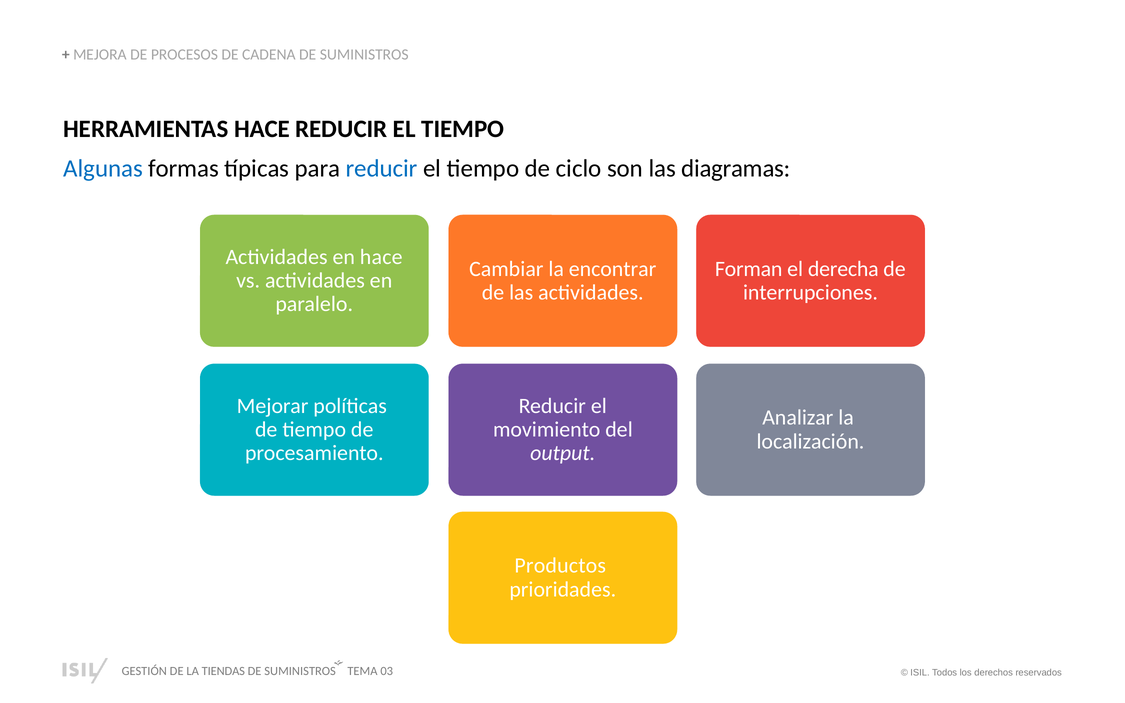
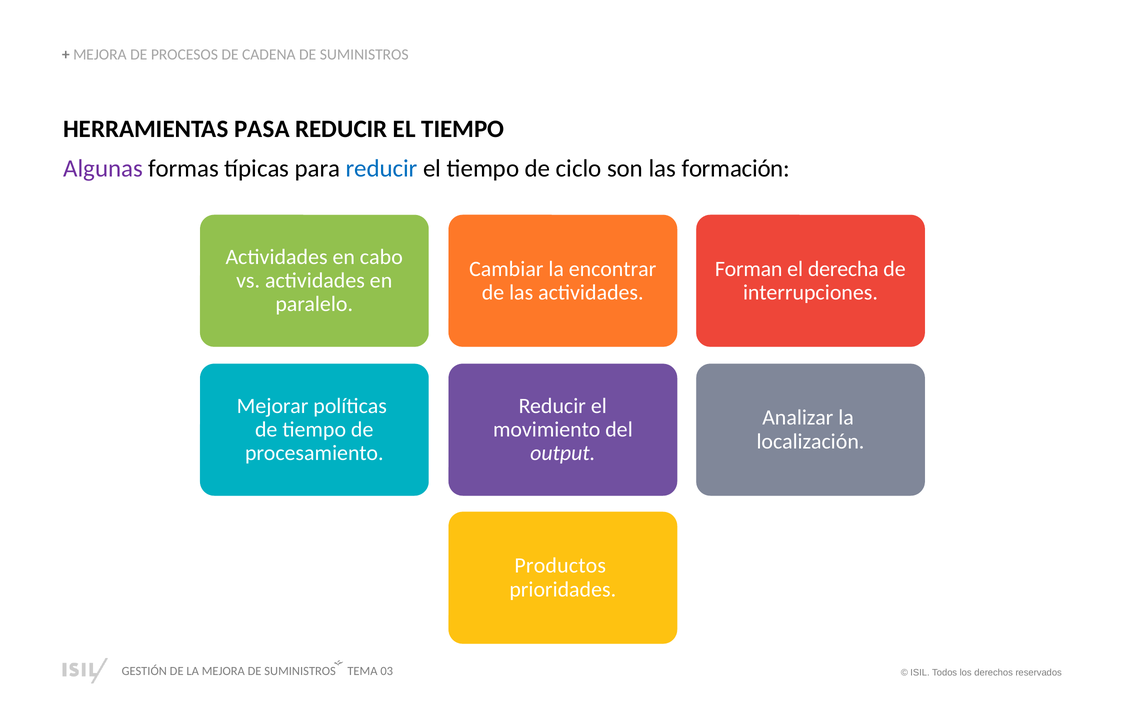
HERRAMIENTAS HACE: HACE -> PASA
Algunas colour: blue -> purple
diagramas: diagramas -> formación
en hace: hace -> cabo
LA TIENDAS: TIENDAS -> MEJORA
